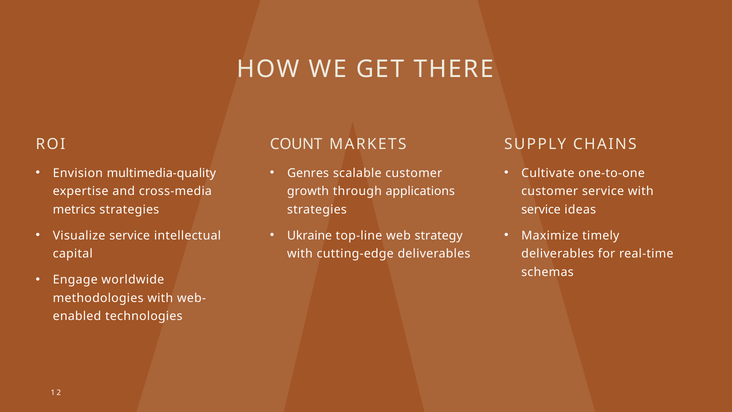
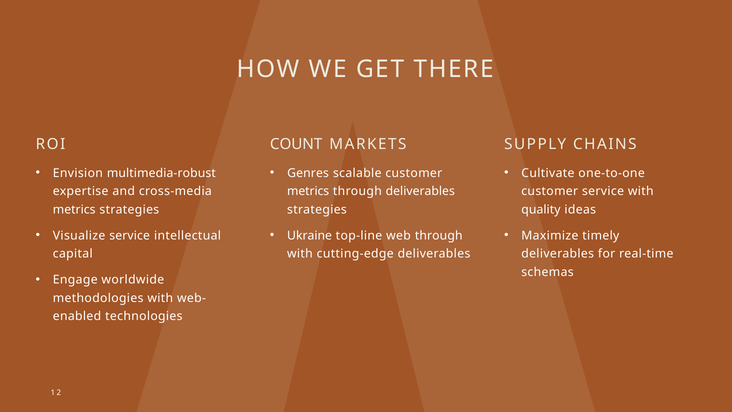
multimedia-quality: multimedia-quality -> multimedia-robust
growth at (308, 191): growth -> metrics
through applications: applications -> deliverables
service at (541, 210): service -> quality
web strategy: strategy -> through
